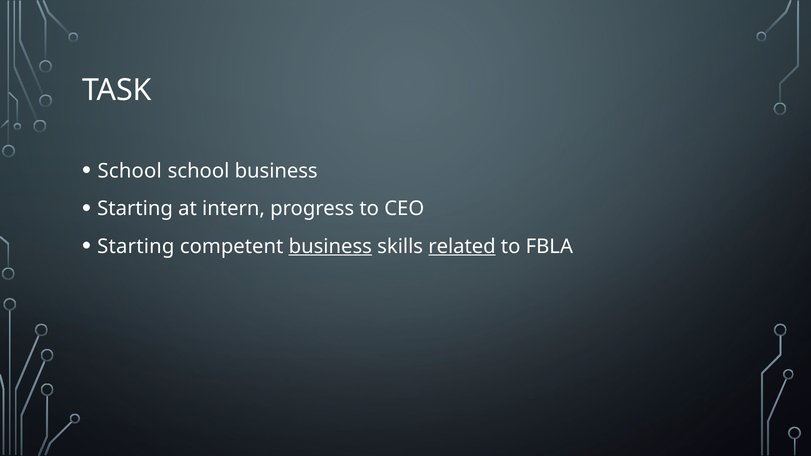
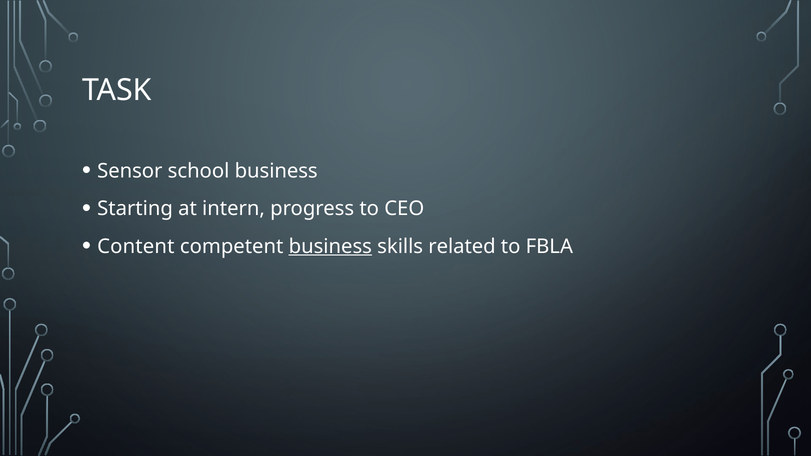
School at (130, 171): School -> Sensor
Starting at (136, 246): Starting -> Content
related underline: present -> none
